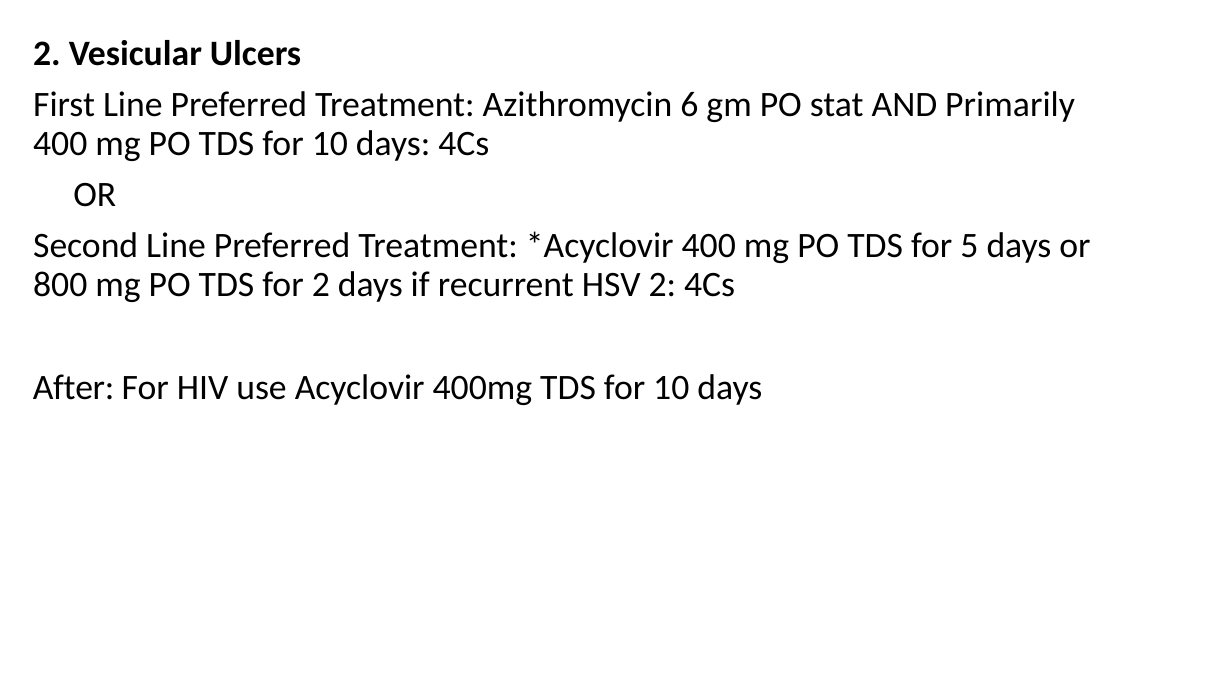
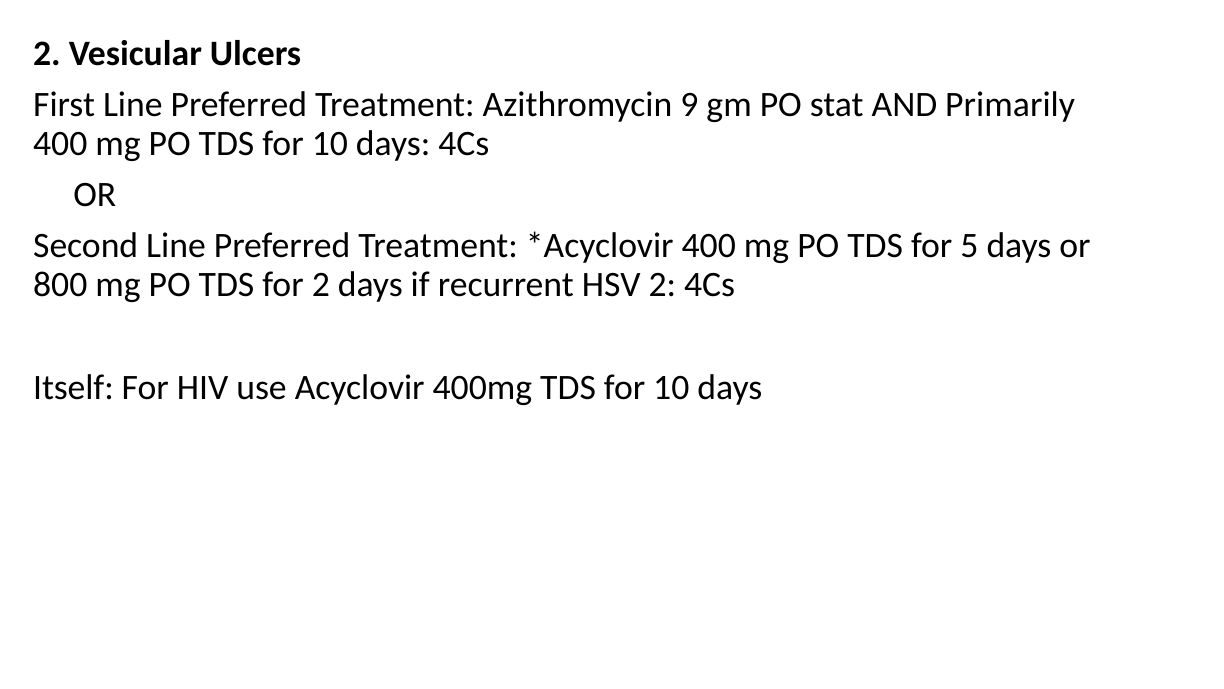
6: 6 -> 9
After: After -> Itself
